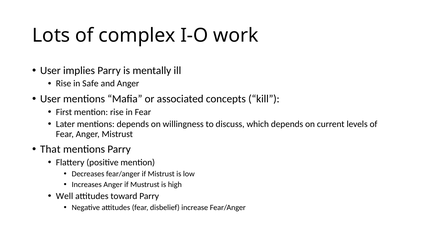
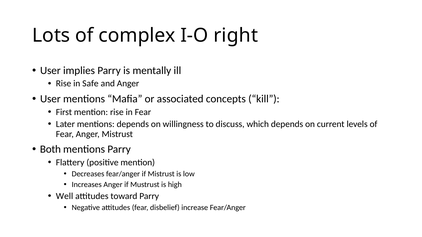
work: work -> right
That: That -> Both
